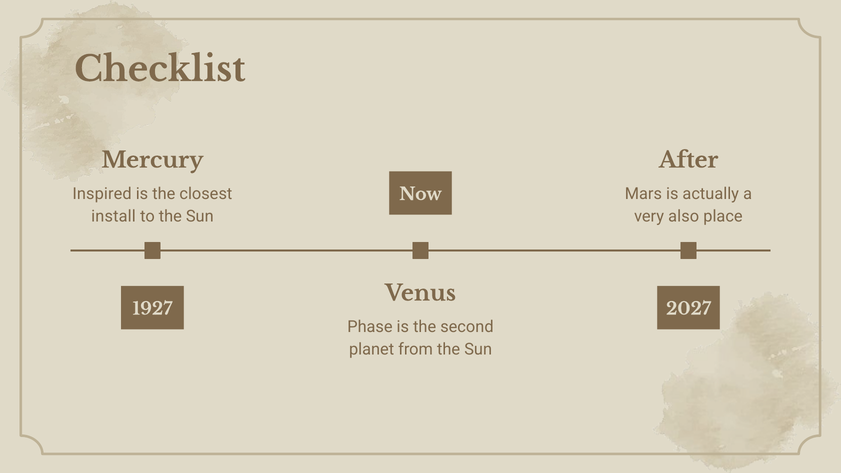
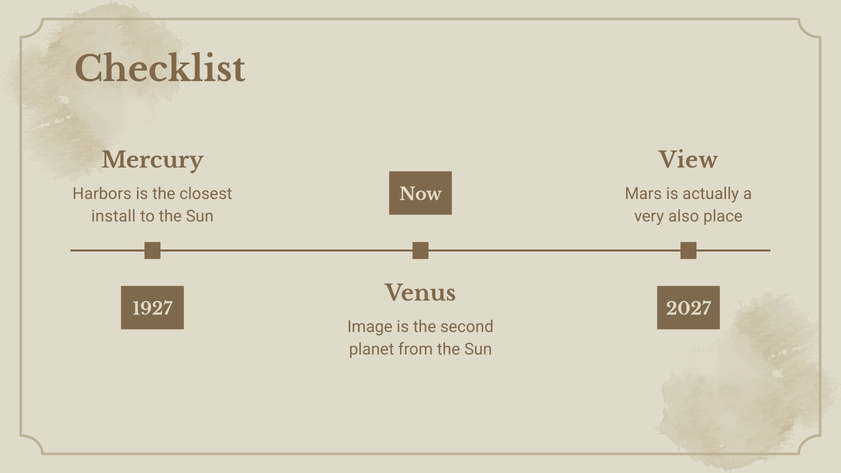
After: After -> View
Inspired: Inspired -> Harbors
Phase: Phase -> Image
